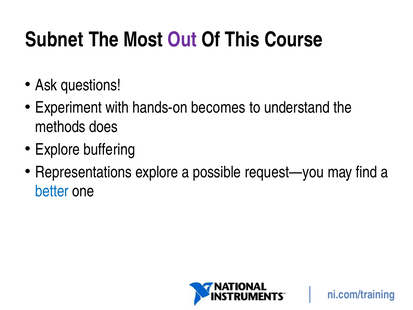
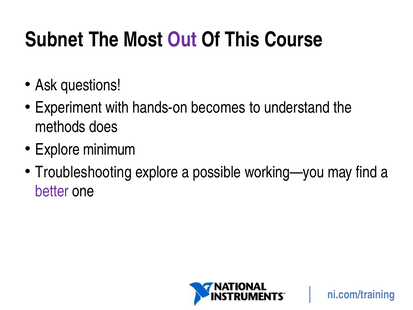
buffering: buffering -> minimum
Representations: Representations -> Troubleshooting
request—you: request—you -> working—you
better colour: blue -> purple
